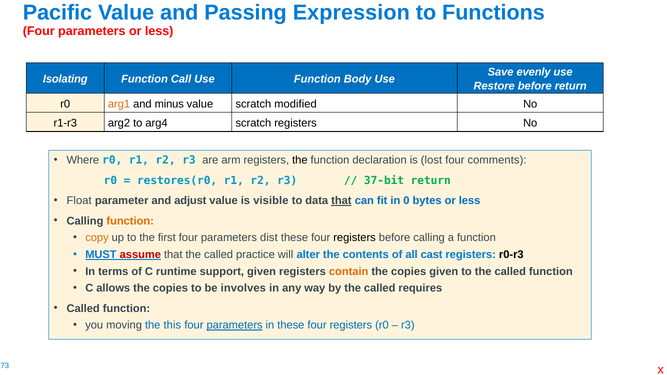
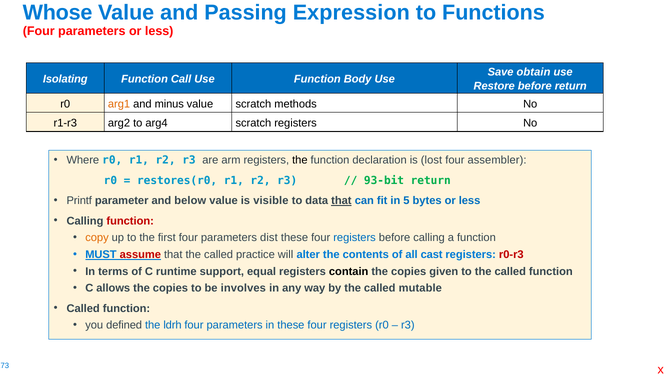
Pacific: Pacific -> Whose
evenly: evenly -> obtain
modified: modified -> methods
comments: comments -> assembler
37-bit: 37-bit -> 93-bit
Float: Float -> Printf
adjust: adjust -> below
0: 0 -> 5
function at (130, 221) colour: orange -> red
registers at (355, 238) colour: black -> blue
r0-r3 colour: black -> red
support given: given -> equal
contain colour: orange -> black
requires: requires -> mutable
moving: moving -> defined
this: this -> ldrh
parameters at (235, 325) underline: present -> none
